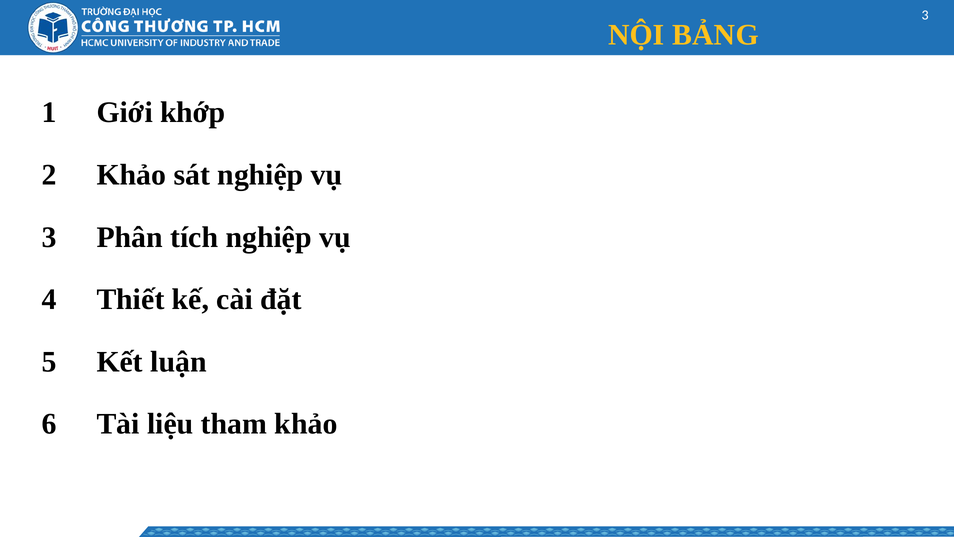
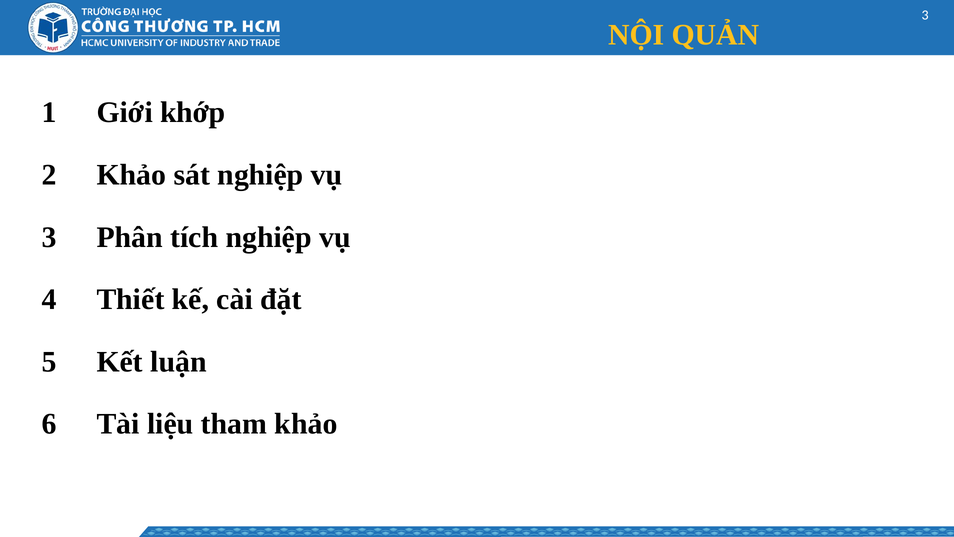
BẢNG: BẢNG -> QUẢN
